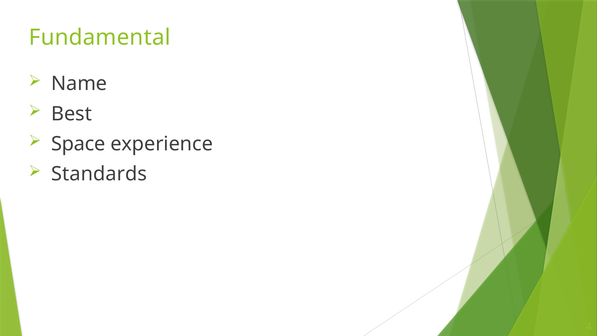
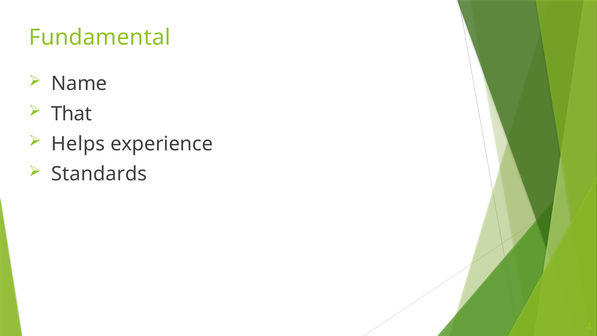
Best: Best -> That
Space: Space -> Helps
